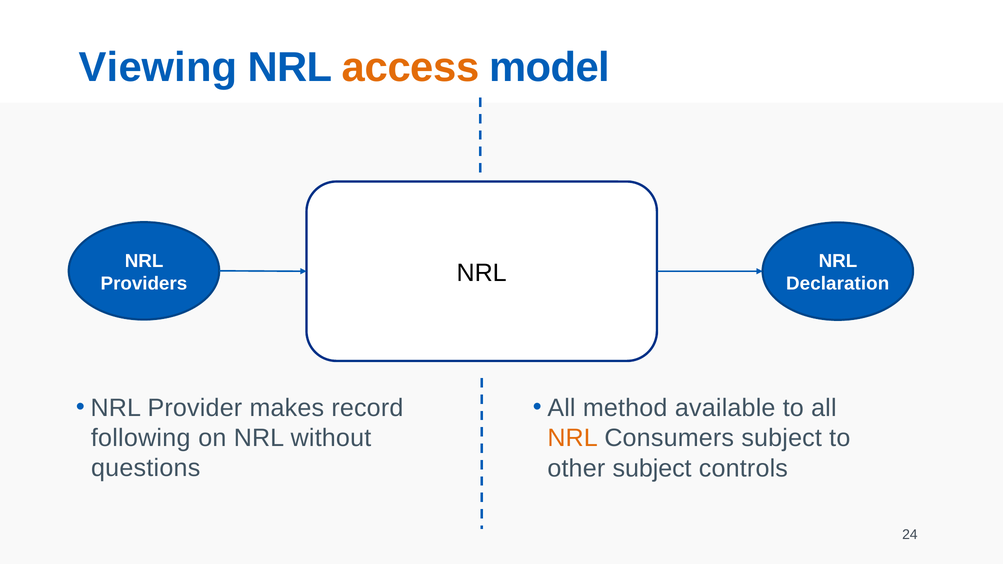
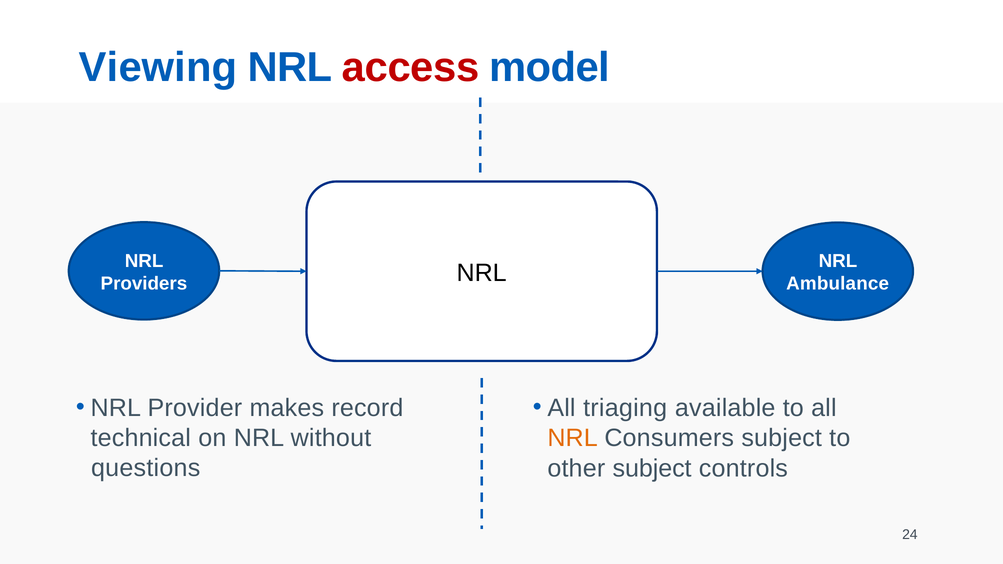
access colour: orange -> red
Declaration: Declaration -> Ambulance
method: method -> triaging
following: following -> technical
